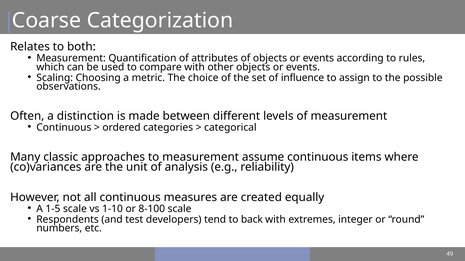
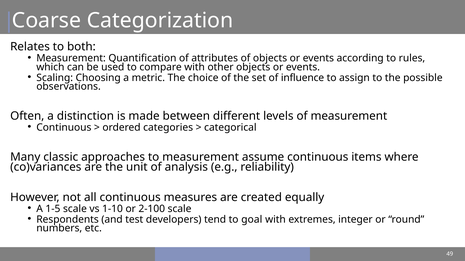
8-100: 8-100 -> 2-100
back: back -> goal
